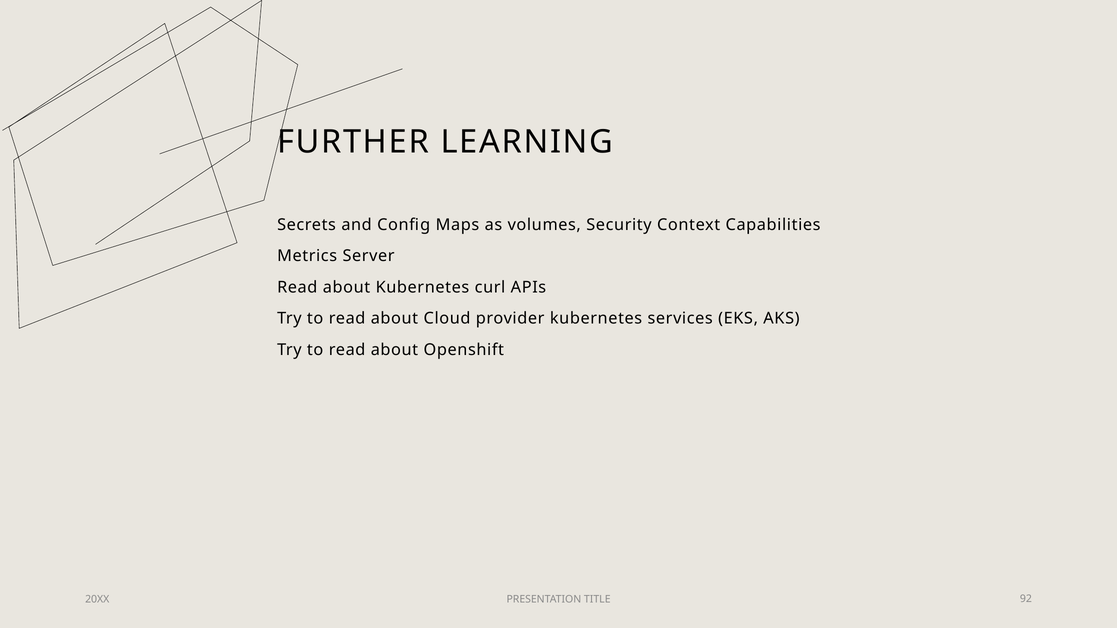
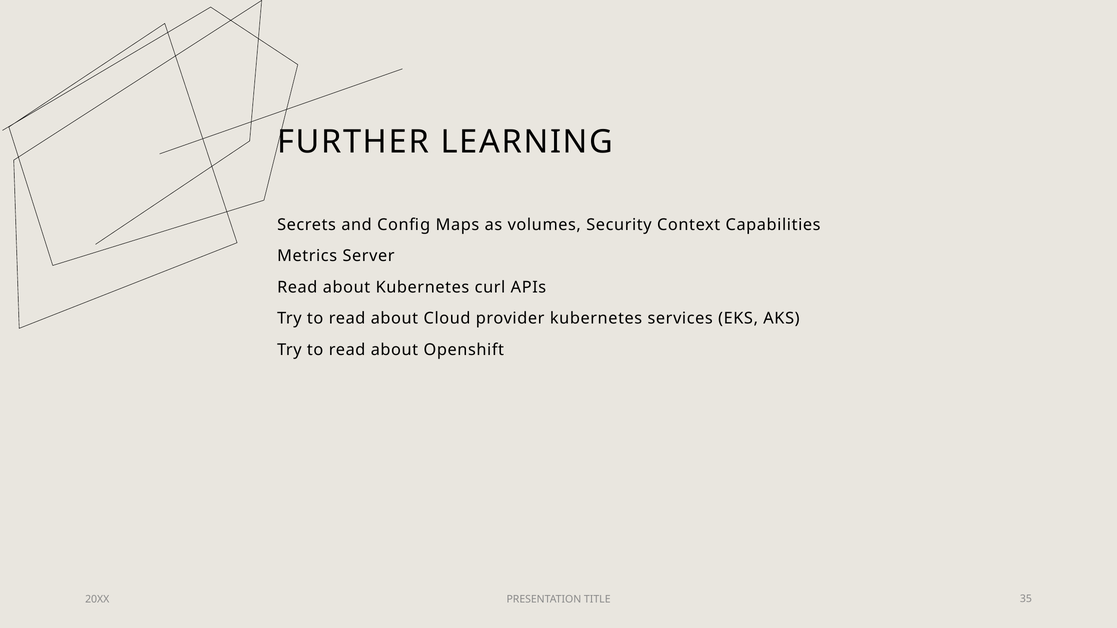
92: 92 -> 35
